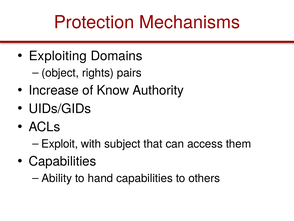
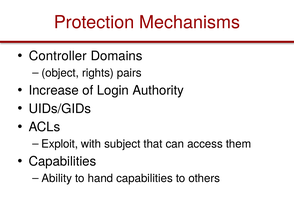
Exploiting: Exploiting -> Controller
Know: Know -> Login
